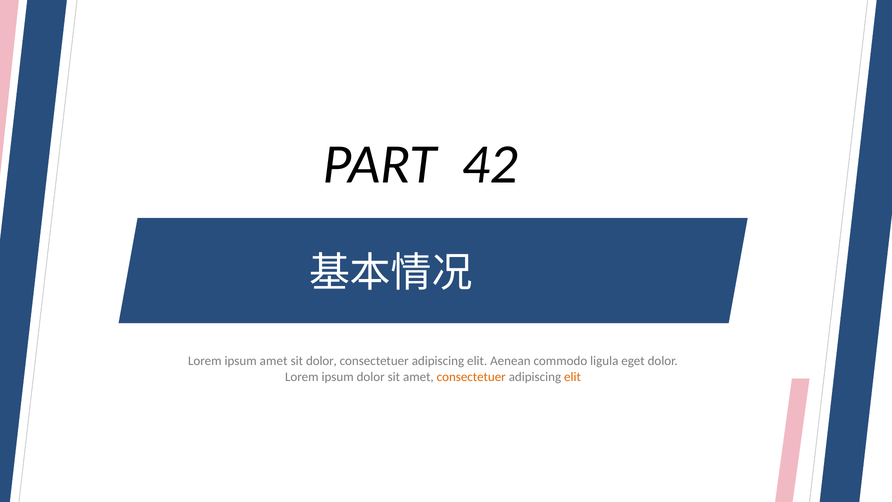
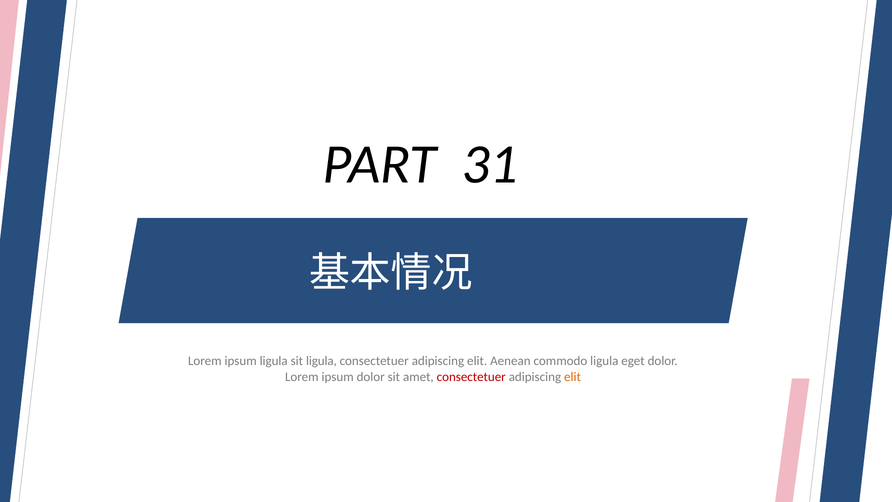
42: 42 -> 31
ipsum amet: amet -> ligula
sit dolor: dolor -> ligula
consectetuer at (471, 377) colour: orange -> red
